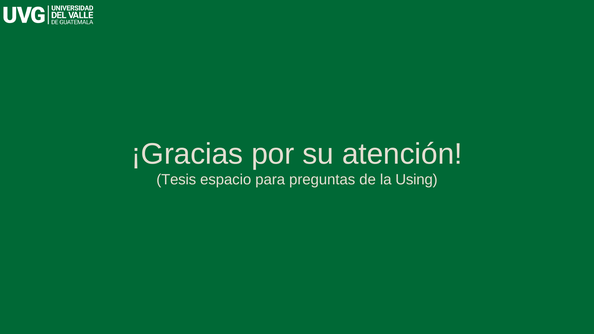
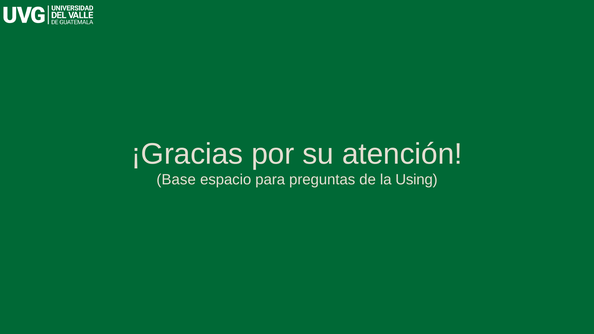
Tesis: Tesis -> Base
